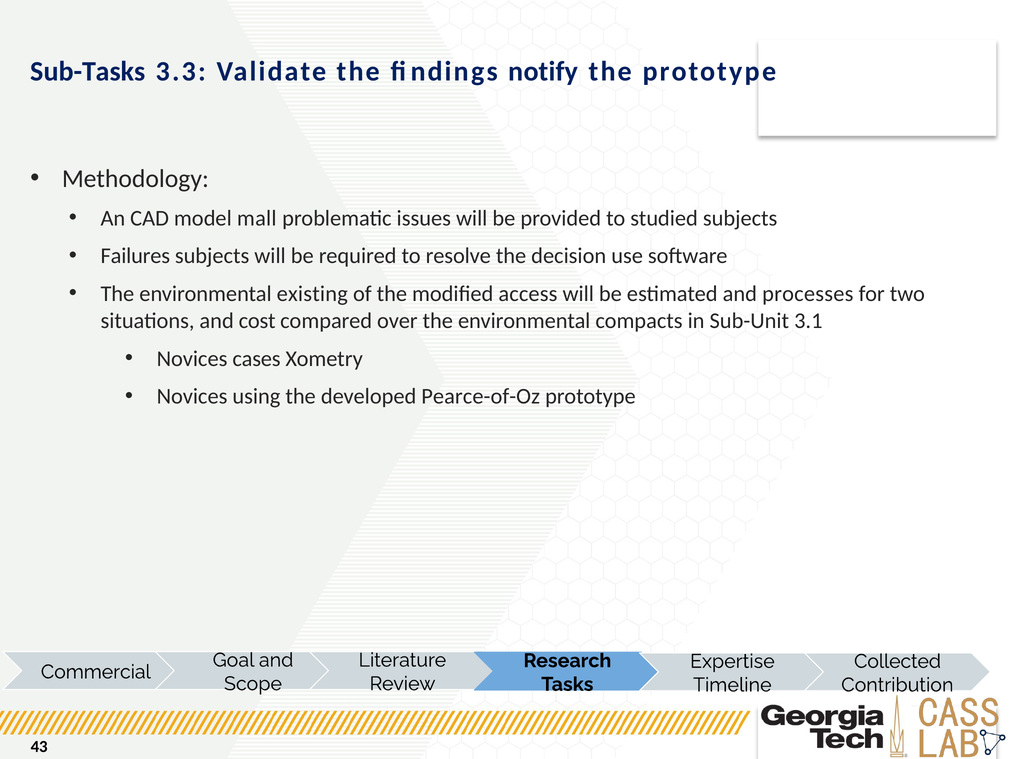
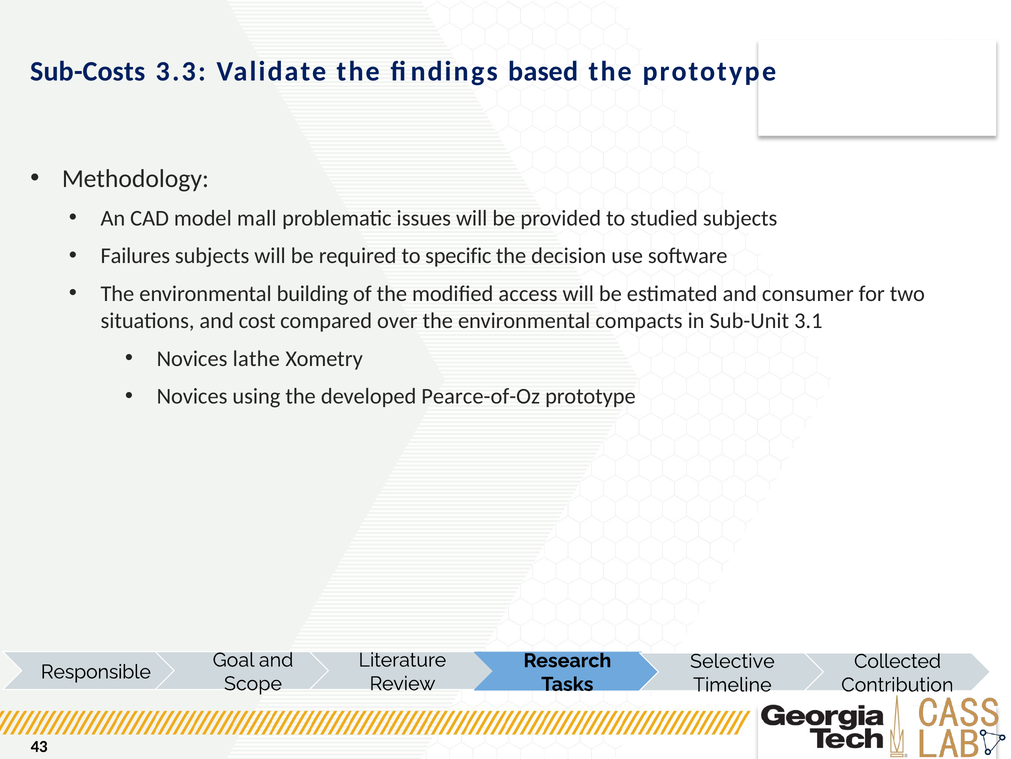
Sub-Tasks: Sub-Tasks -> Sub-Costs
notify: notify -> based
resolve: resolve -> specific
existing: existing -> building
processes: processes -> consumer
cases: cases -> lathe
Expertise: Expertise -> Selective
Commercial: Commercial -> Responsible
